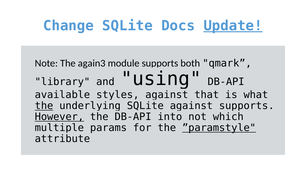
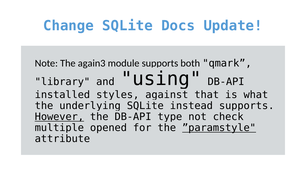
Update underline: present -> none
available: available -> installed
the at (44, 106) underline: present -> none
SQLite against: against -> instead
into: into -> type
which: which -> check
params: params -> opened
